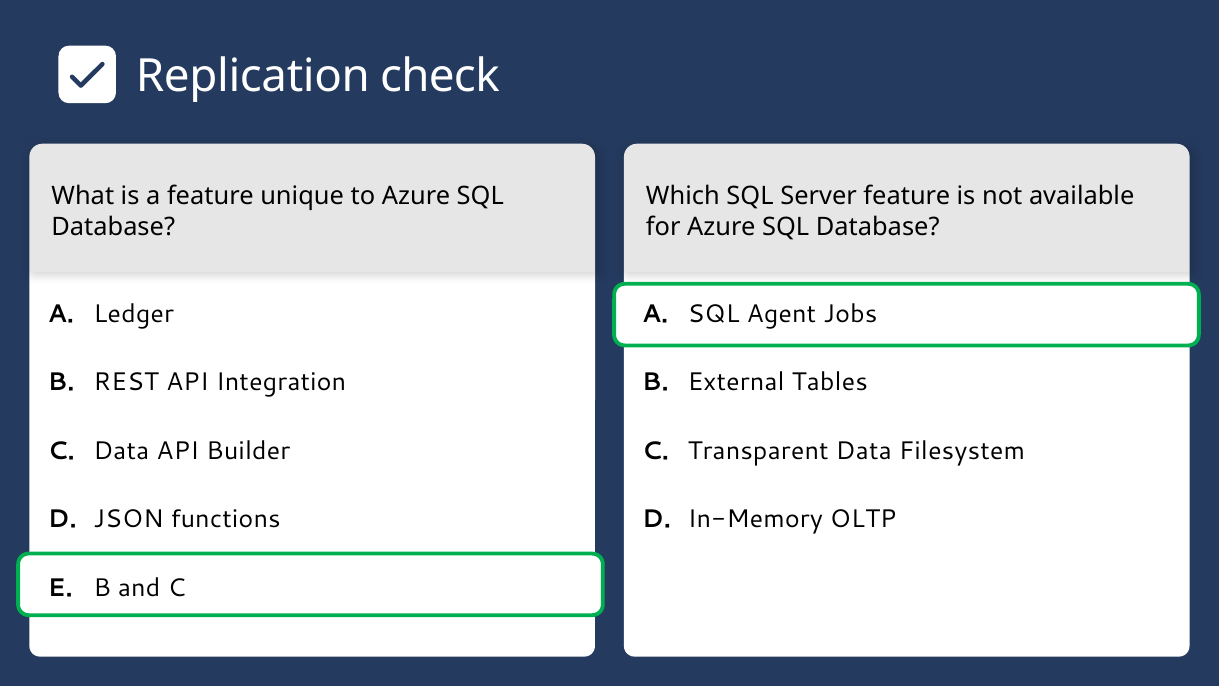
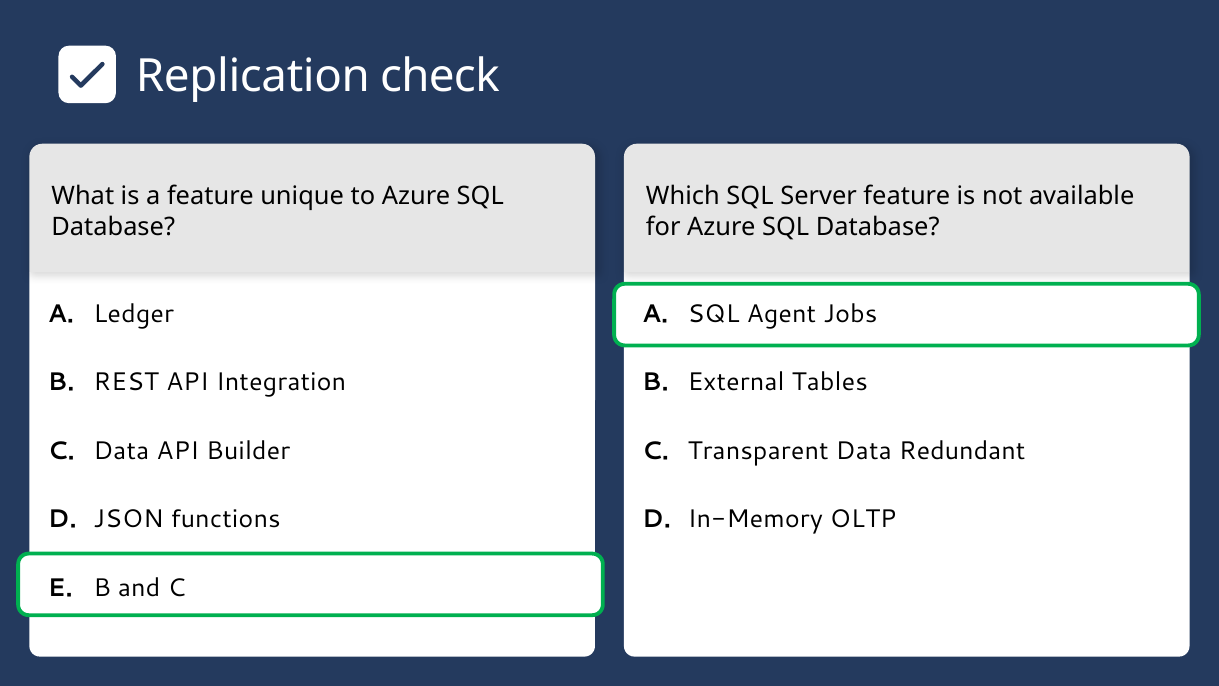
Filesystem: Filesystem -> Redundant
